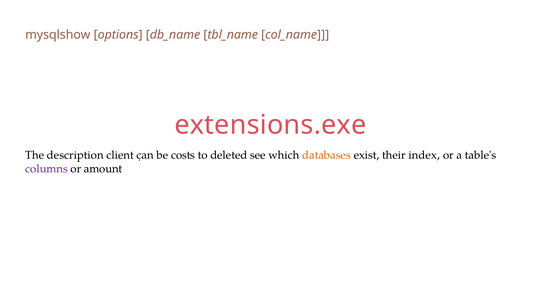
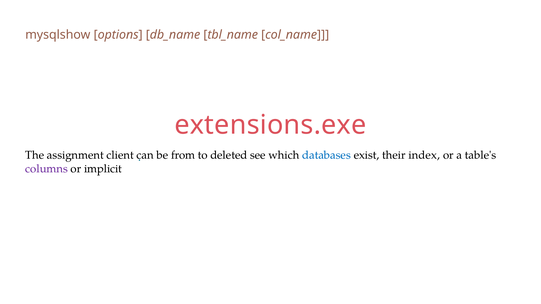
description: description -> assignment
costs: costs -> from
databases colour: orange -> blue
amount: amount -> implicit
